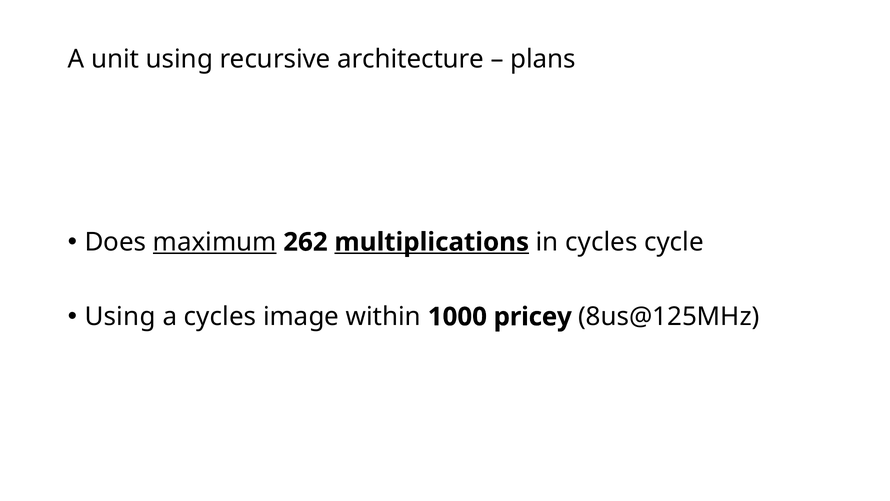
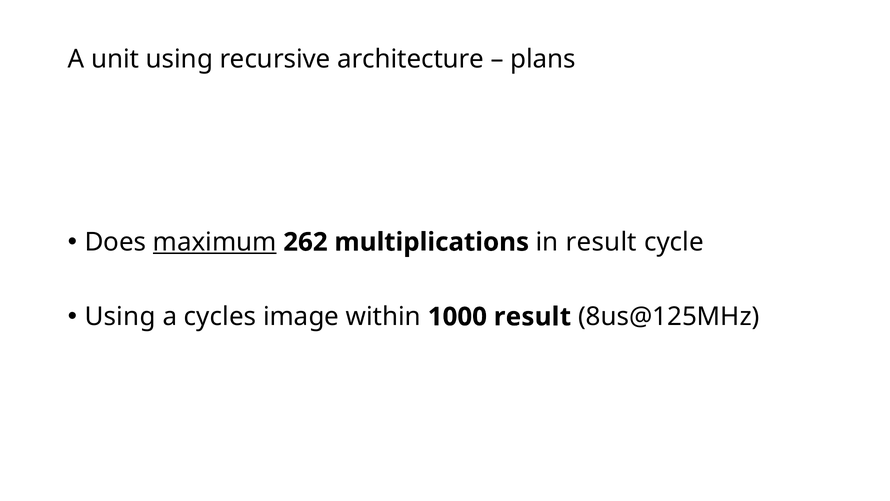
multiplications underline: present -> none
in cycles: cycles -> result
1000 pricey: pricey -> result
